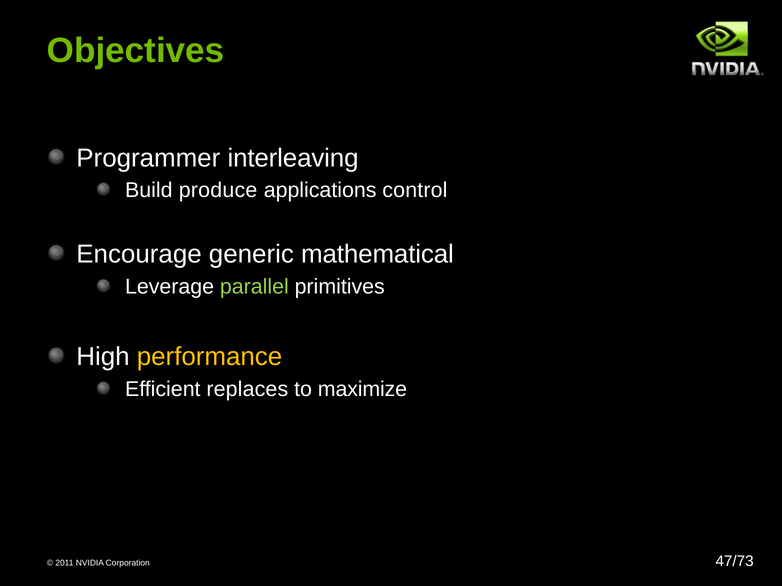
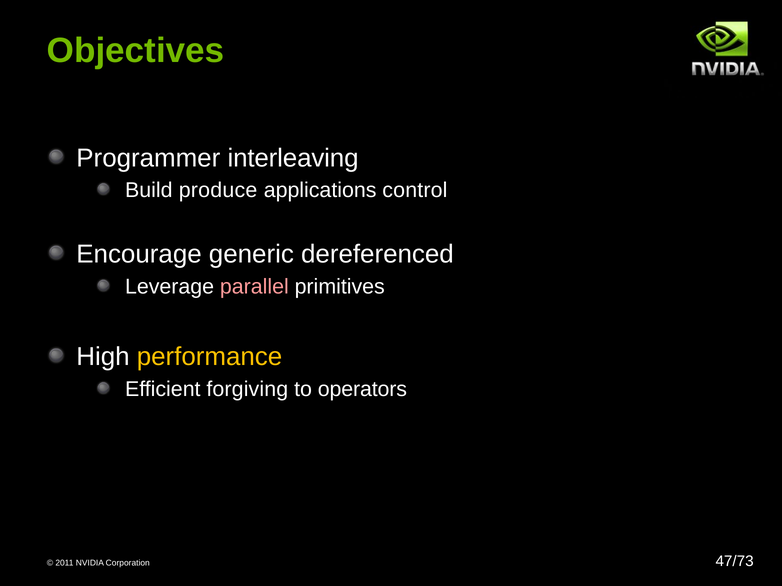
mathematical: mathematical -> dereferenced
parallel colour: light green -> pink
replaces: replaces -> forgiving
maximize: maximize -> operators
